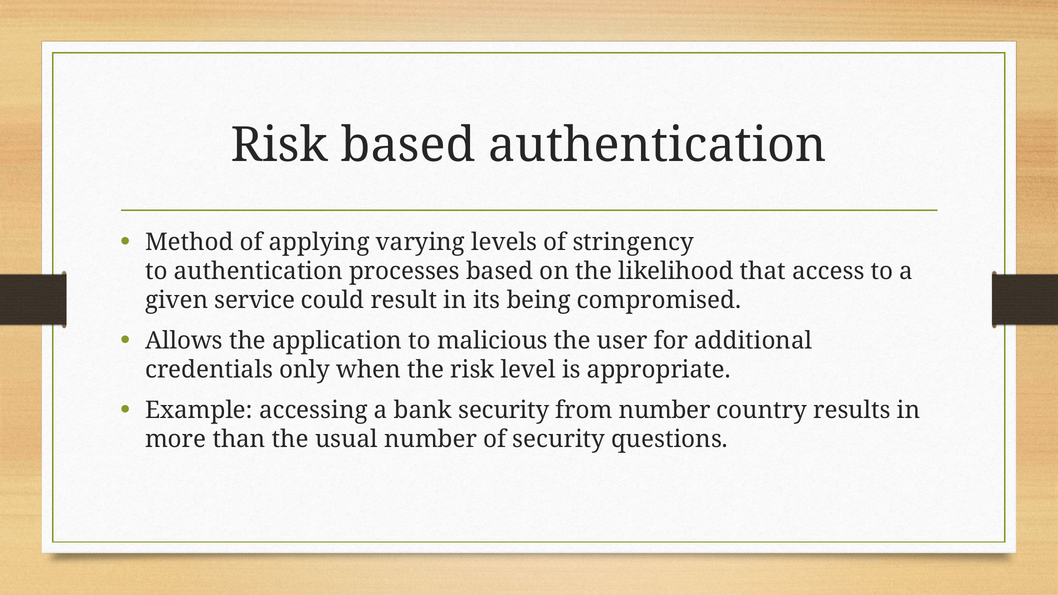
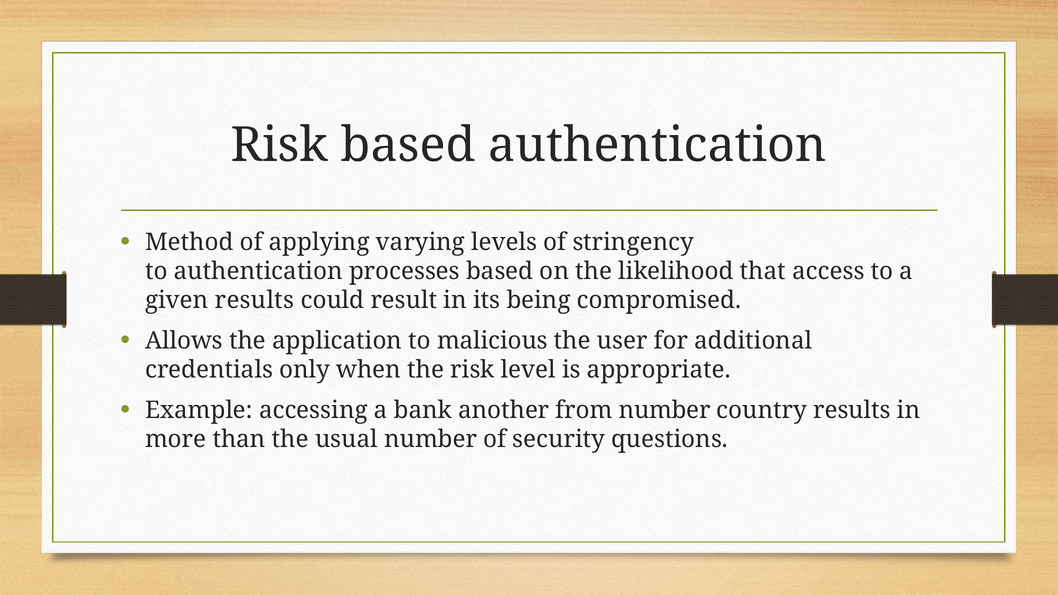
given service: service -> results
bank security: security -> another
